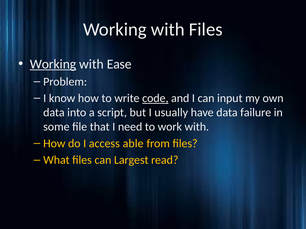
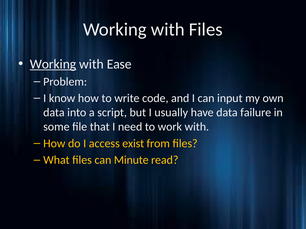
code underline: present -> none
able: able -> exist
Largest: Largest -> Minute
